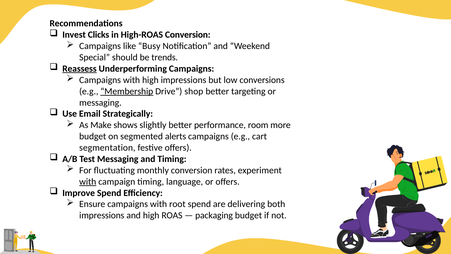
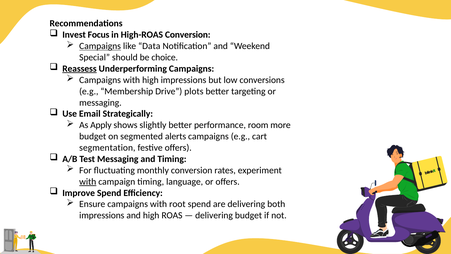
Clicks: Clicks -> Focus
Campaigns at (100, 46) underline: none -> present
Busy: Busy -> Data
trends: trends -> choice
Membership underline: present -> none
shop: shop -> plots
Make: Make -> Apply
packaging at (214, 215): packaging -> delivering
